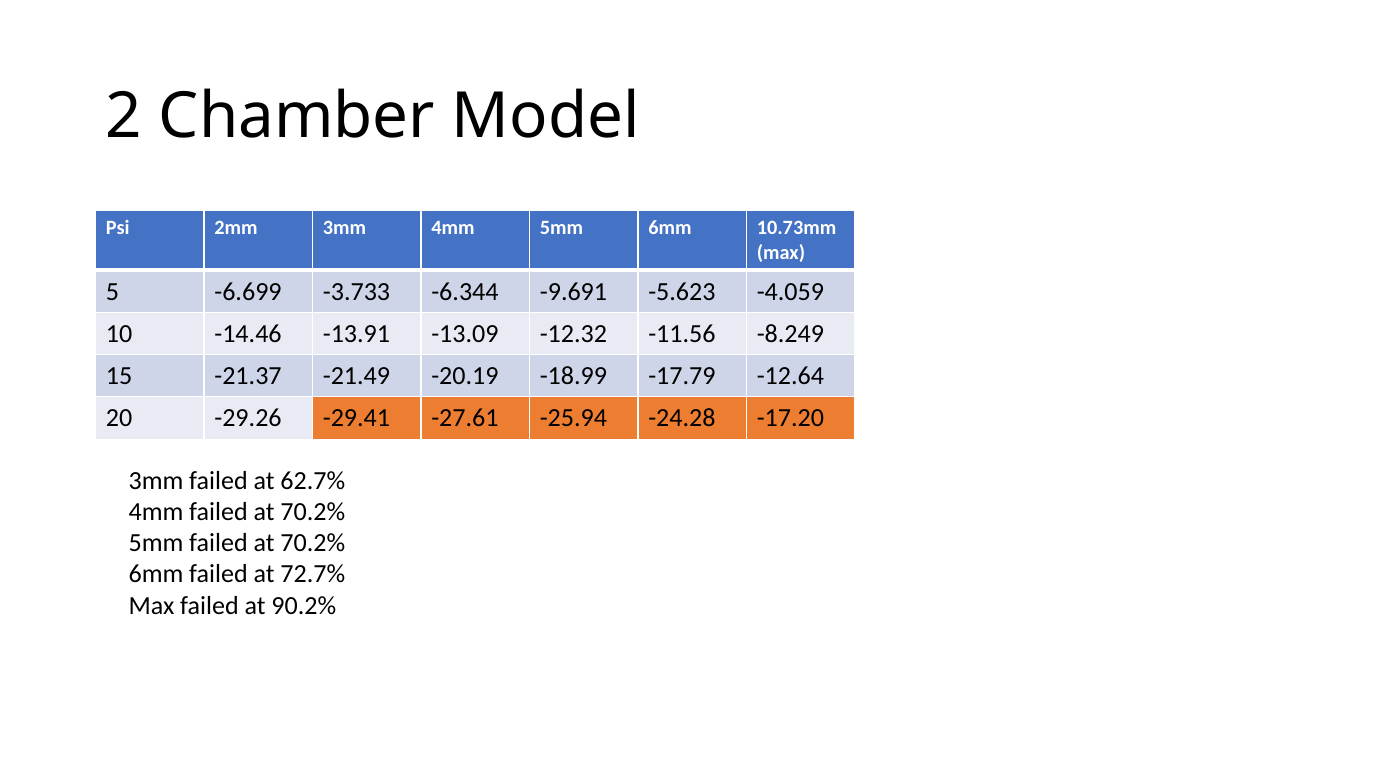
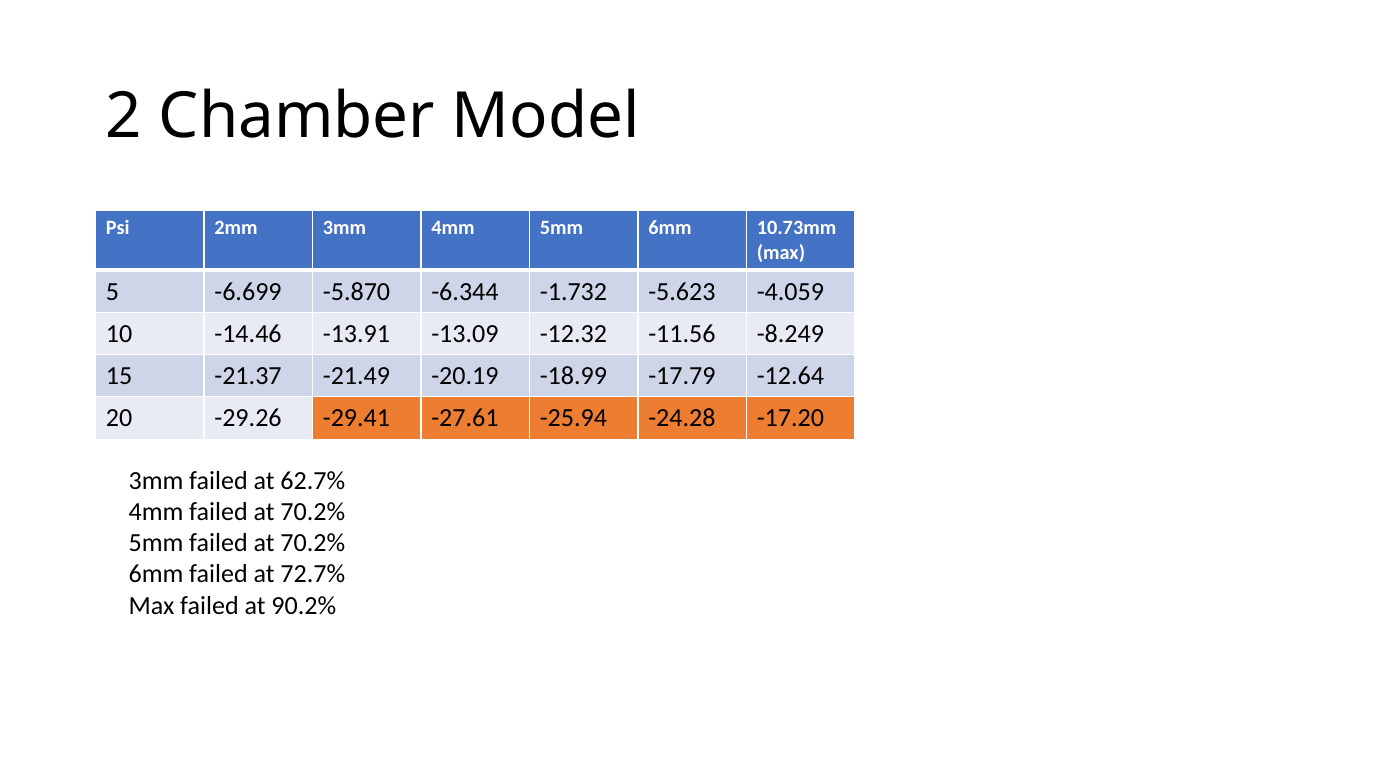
-3.733: -3.733 -> -5.870
-9.691: -9.691 -> -1.732
